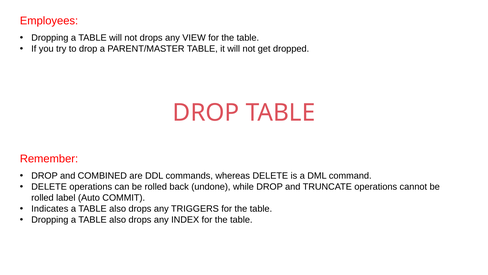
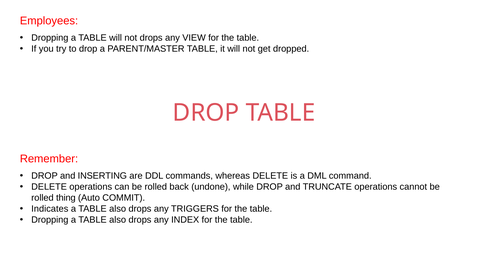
COMBINED: COMBINED -> INSERTING
label: label -> thing
